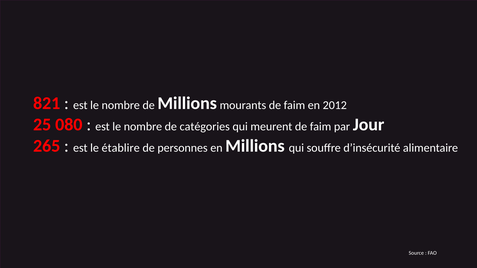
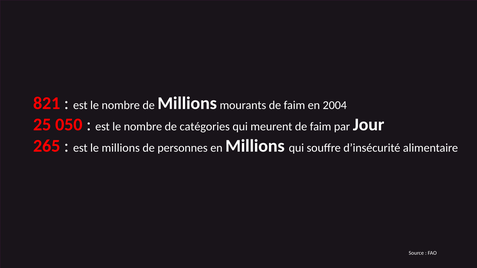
2012: 2012 -> 2004
080: 080 -> 050
le établire: établire -> millions
